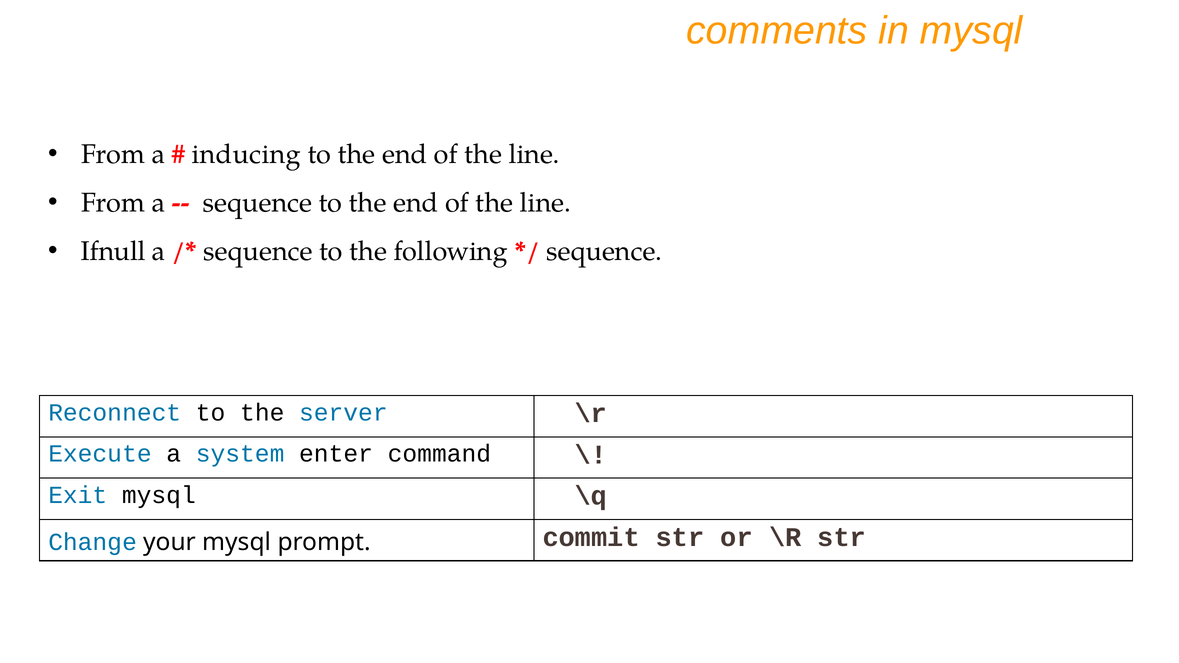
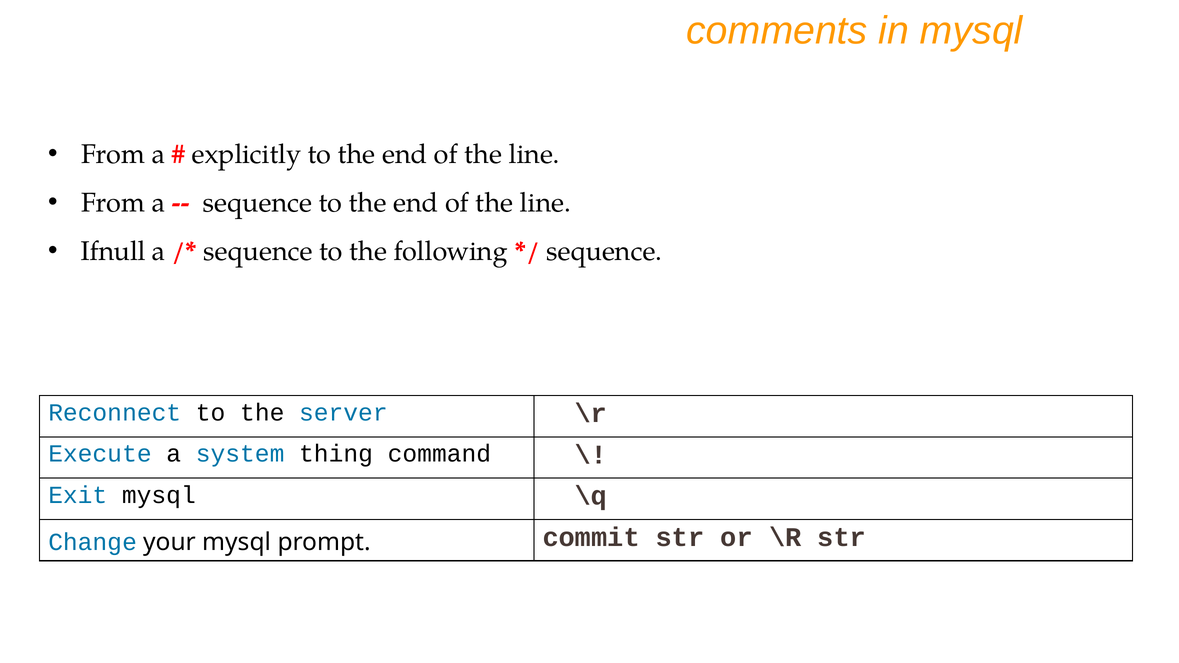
inducing: inducing -> explicitly
enter: enter -> thing
